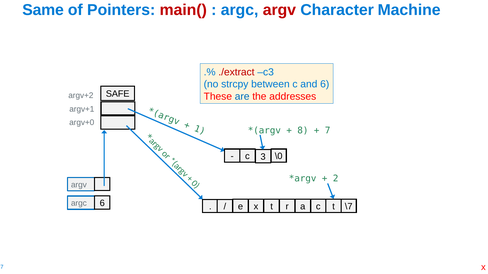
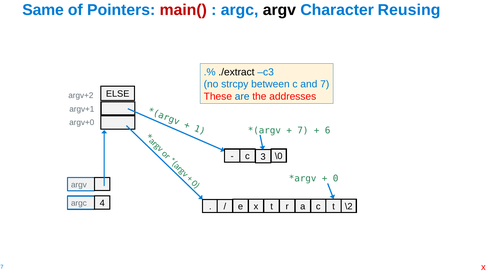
argv at (279, 10) colour: red -> black
Machine: Machine -> Reusing
./extract colour: red -> black
and 6: 6 -> 7
SAFE: SAFE -> ELSE
8 at (303, 131): 8 -> 7
7: 7 -> 6
2 at (336, 179): 2 -> 0
argc 6: 6 -> 4
\7: \7 -> \2
